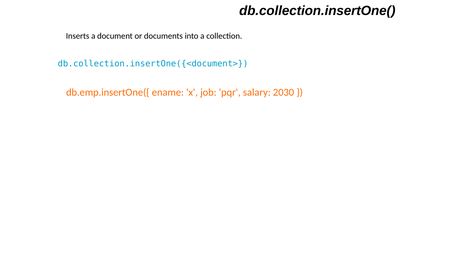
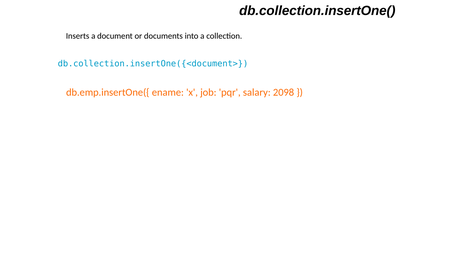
2030: 2030 -> 2098
